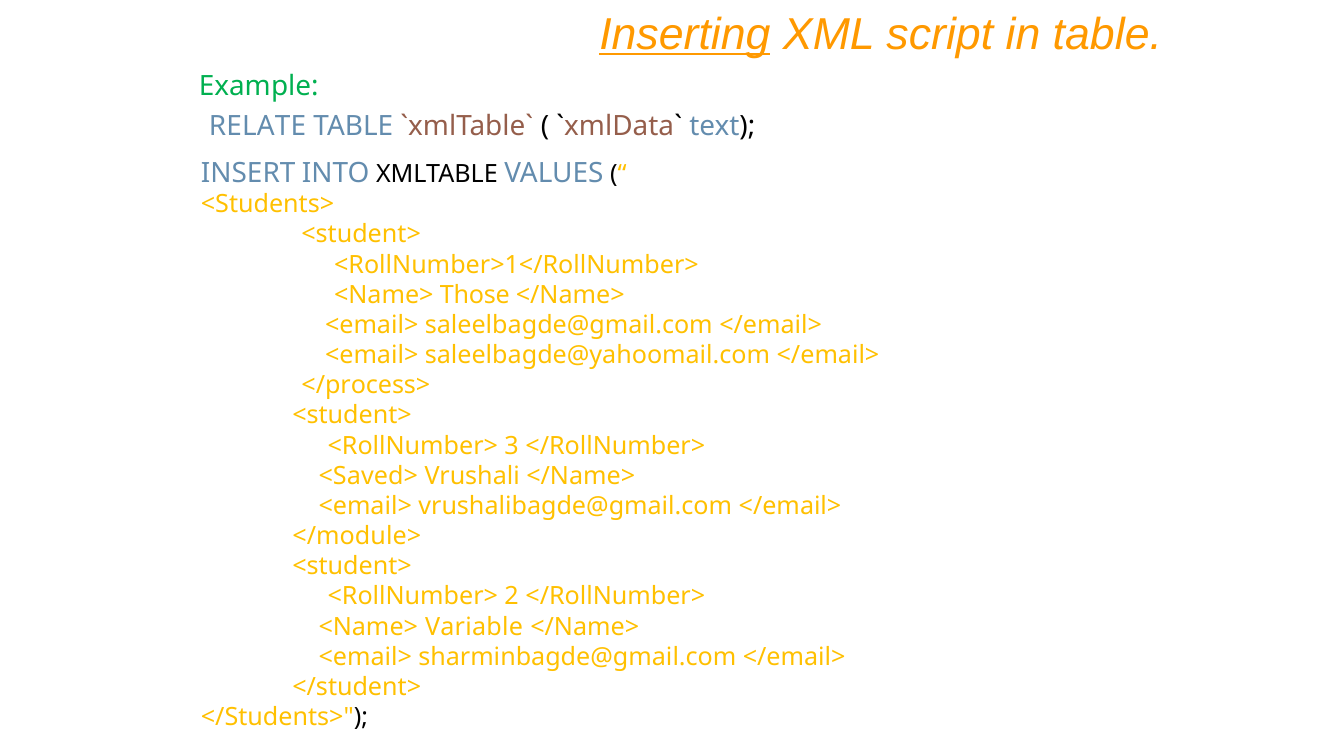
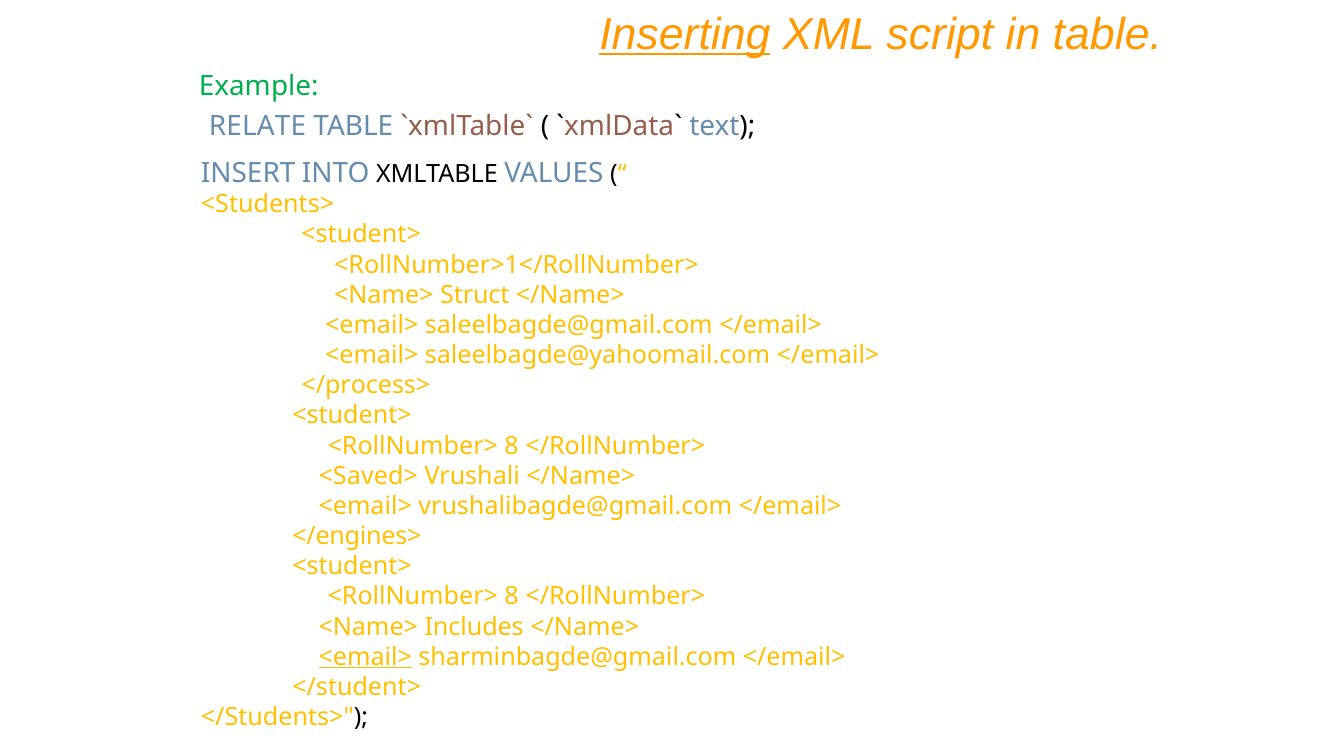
Those: Those -> Struct
3 at (512, 446): 3 -> 8
</module>: </module> -> </engines>
2 at (512, 596): 2 -> 8
Variable: Variable -> Includes
<email> at (365, 657) underline: none -> present
